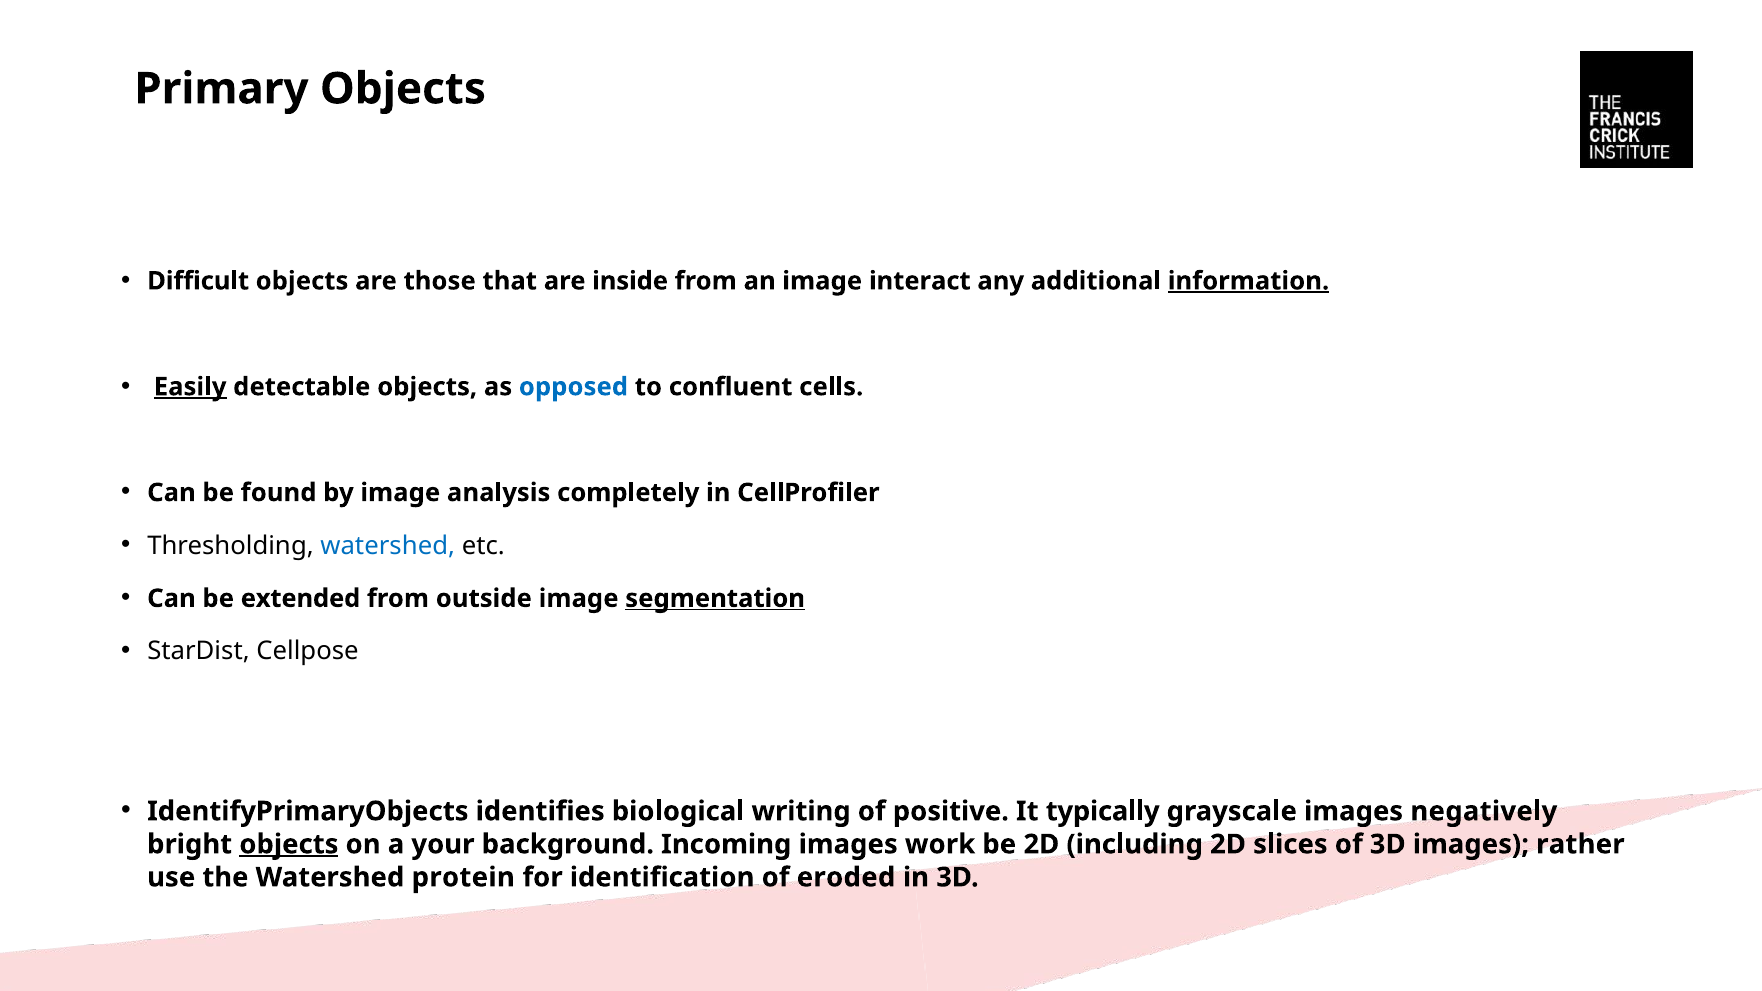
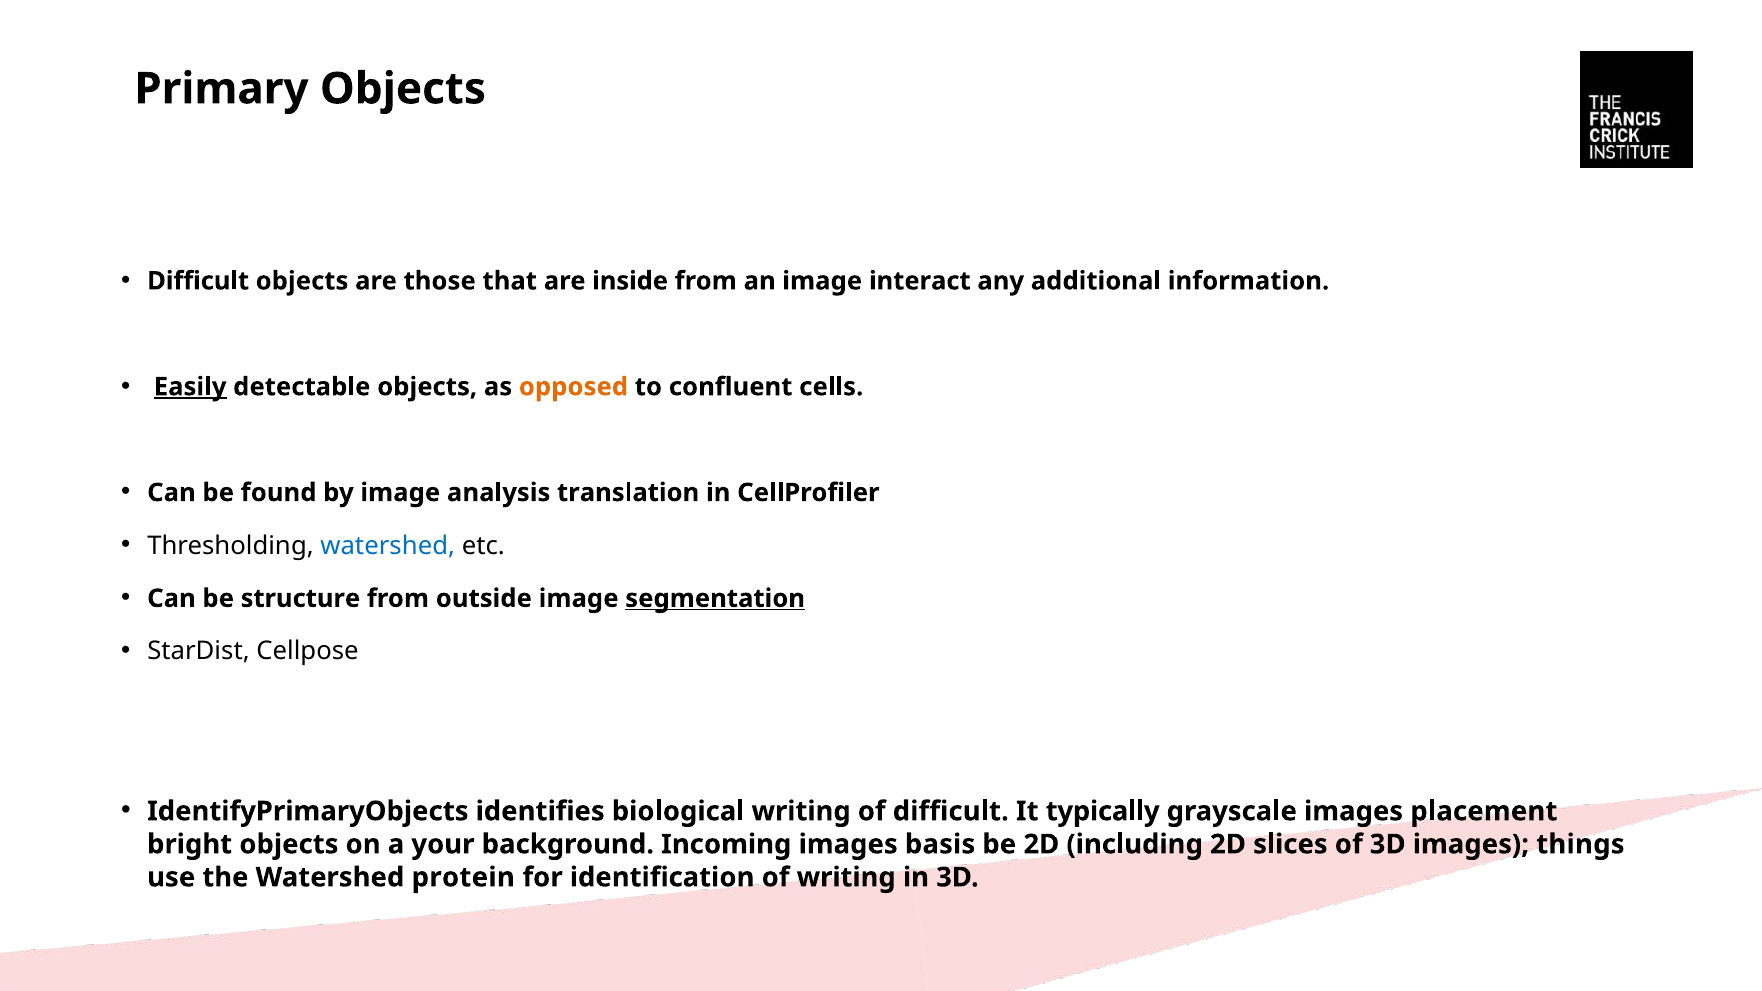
information underline: present -> none
opposed colour: blue -> orange
completely: completely -> translation
extended: extended -> structure
of positive: positive -> difficult
negatively: negatively -> placement
objects at (289, 844) underline: present -> none
work: work -> basis
rather: rather -> things
of eroded: eroded -> writing
